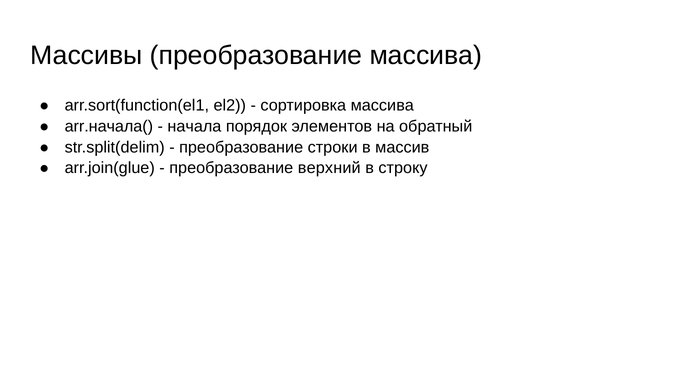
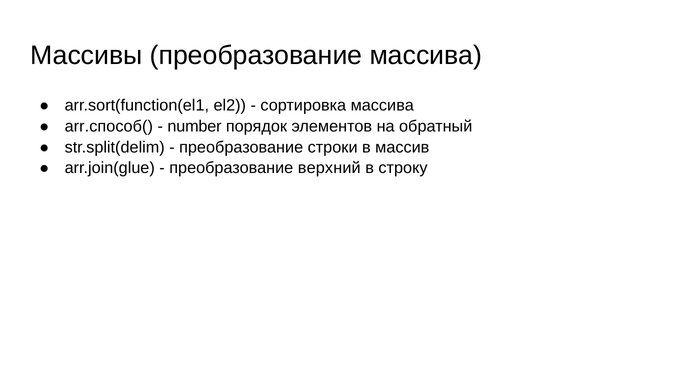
arr.начала(: arr.начала( -> arr.способ(
начала: начала -> number
